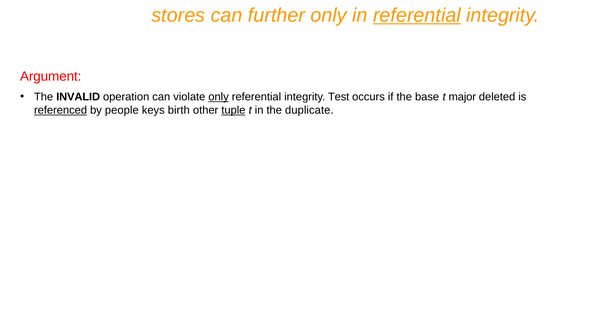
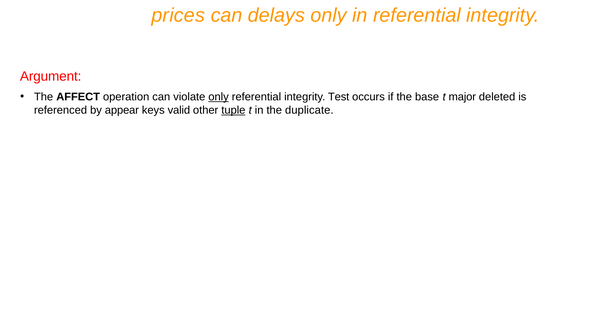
stores: stores -> prices
further: further -> delays
referential at (417, 15) underline: present -> none
INVALID: INVALID -> AFFECT
referenced underline: present -> none
people: people -> appear
birth: birth -> valid
